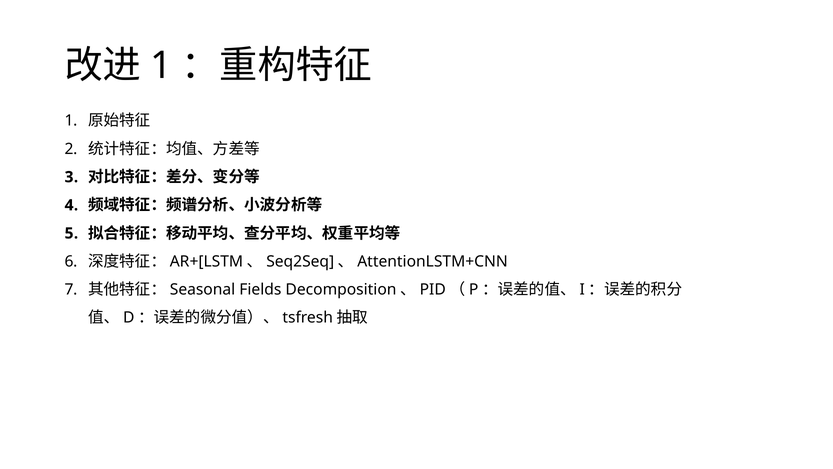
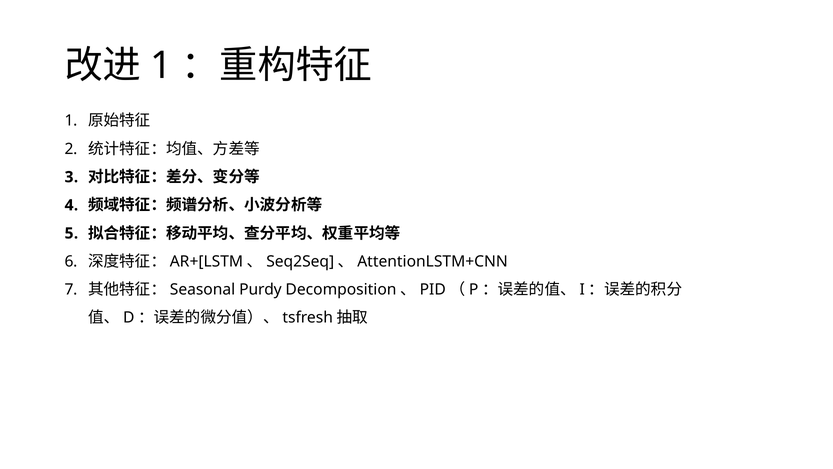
Fields: Fields -> Purdy
